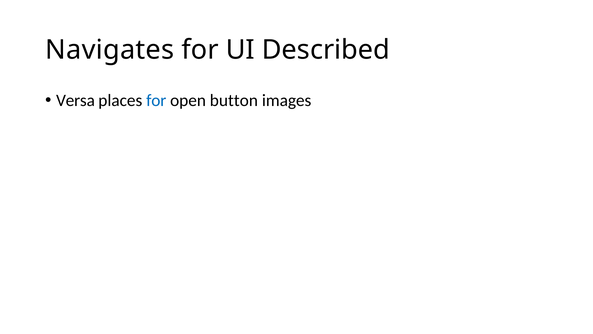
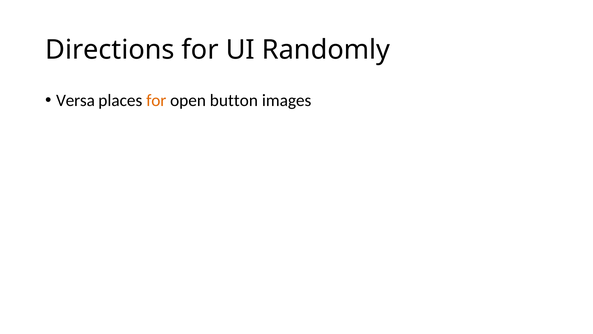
Navigates: Navigates -> Directions
Described: Described -> Randomly
for at (156, 100) colour: blue -> orange
